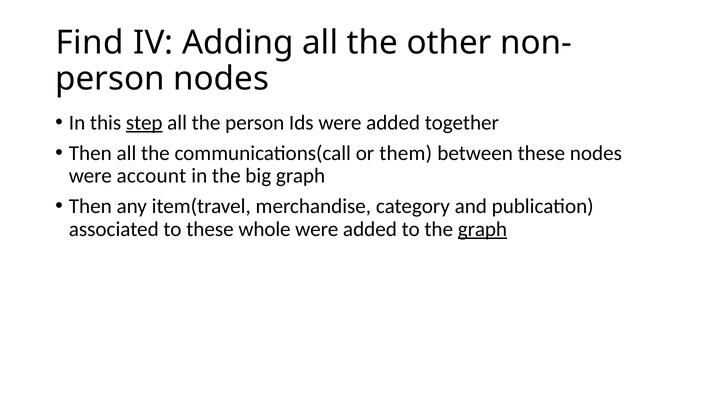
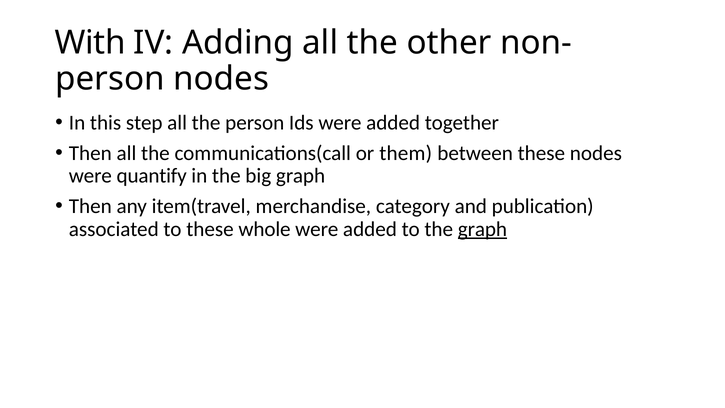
Find: Find -> With
step underline: present -> none
account: account -> quantify
